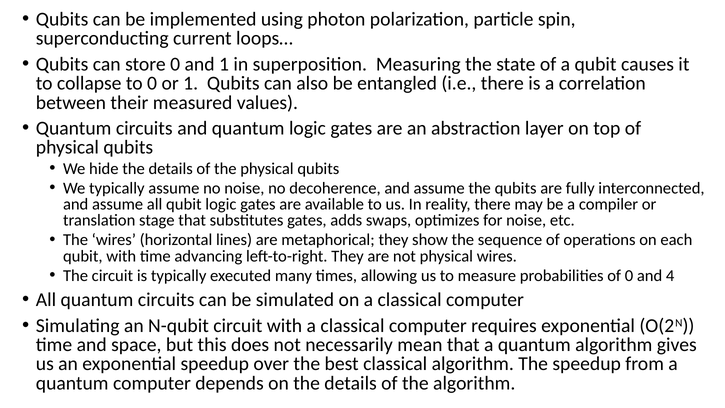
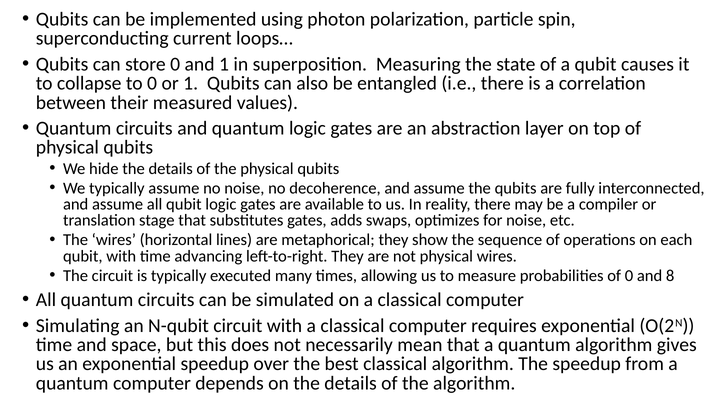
4: 4 -> 8
